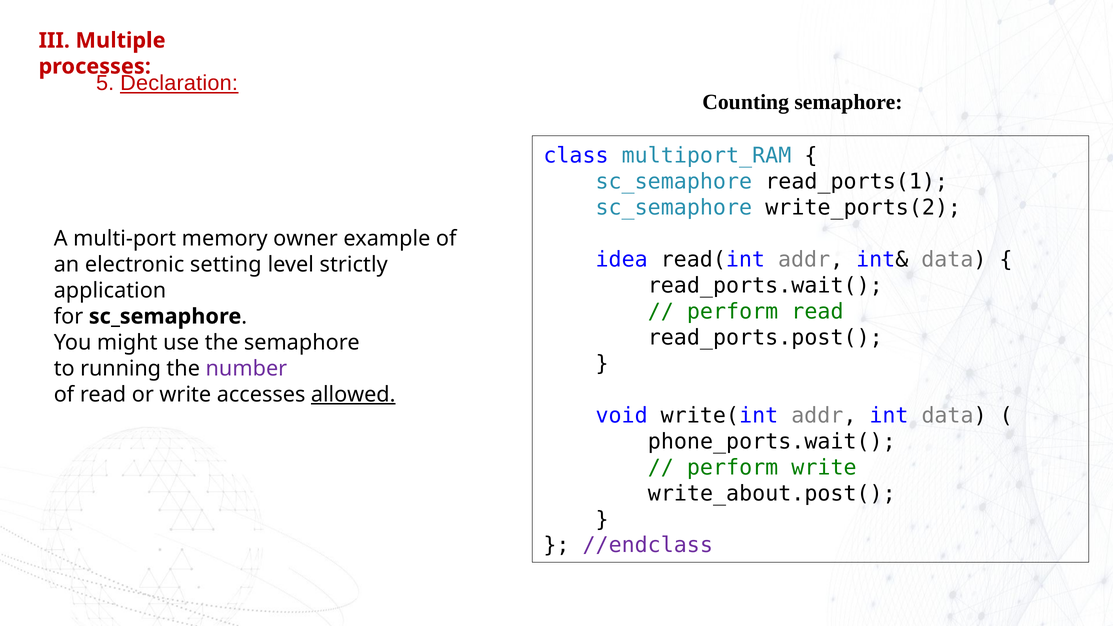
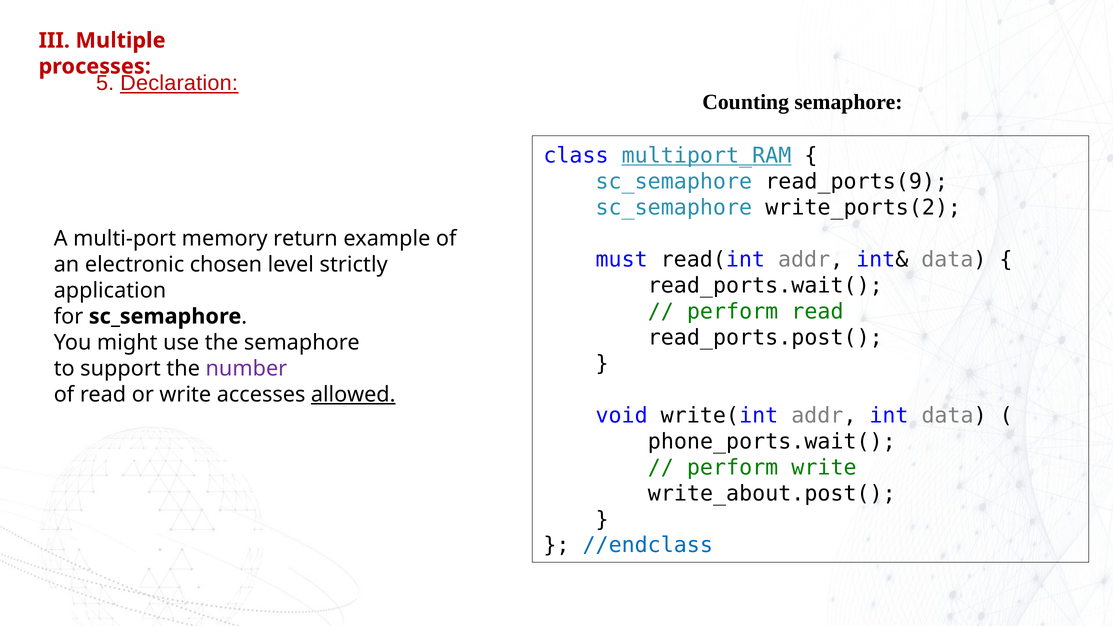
multiport_RAM underline: none -> present
read_ports(1: read_ports(1 -> read_ports(9
owner: owner -> return
idea: idea -> must
setting: setting -> chosen
running: running -> support
//endclass colour: purple -> blue
